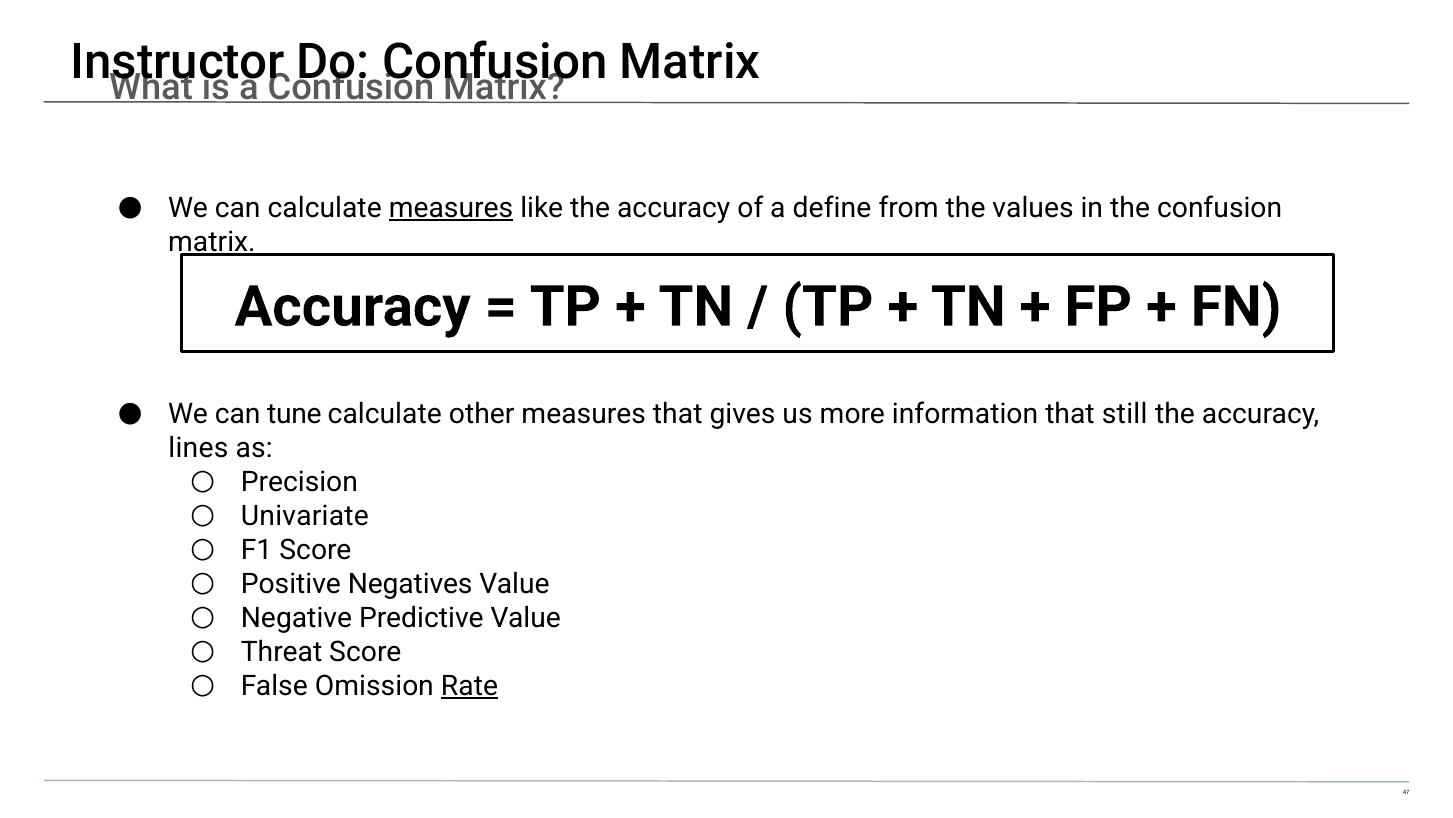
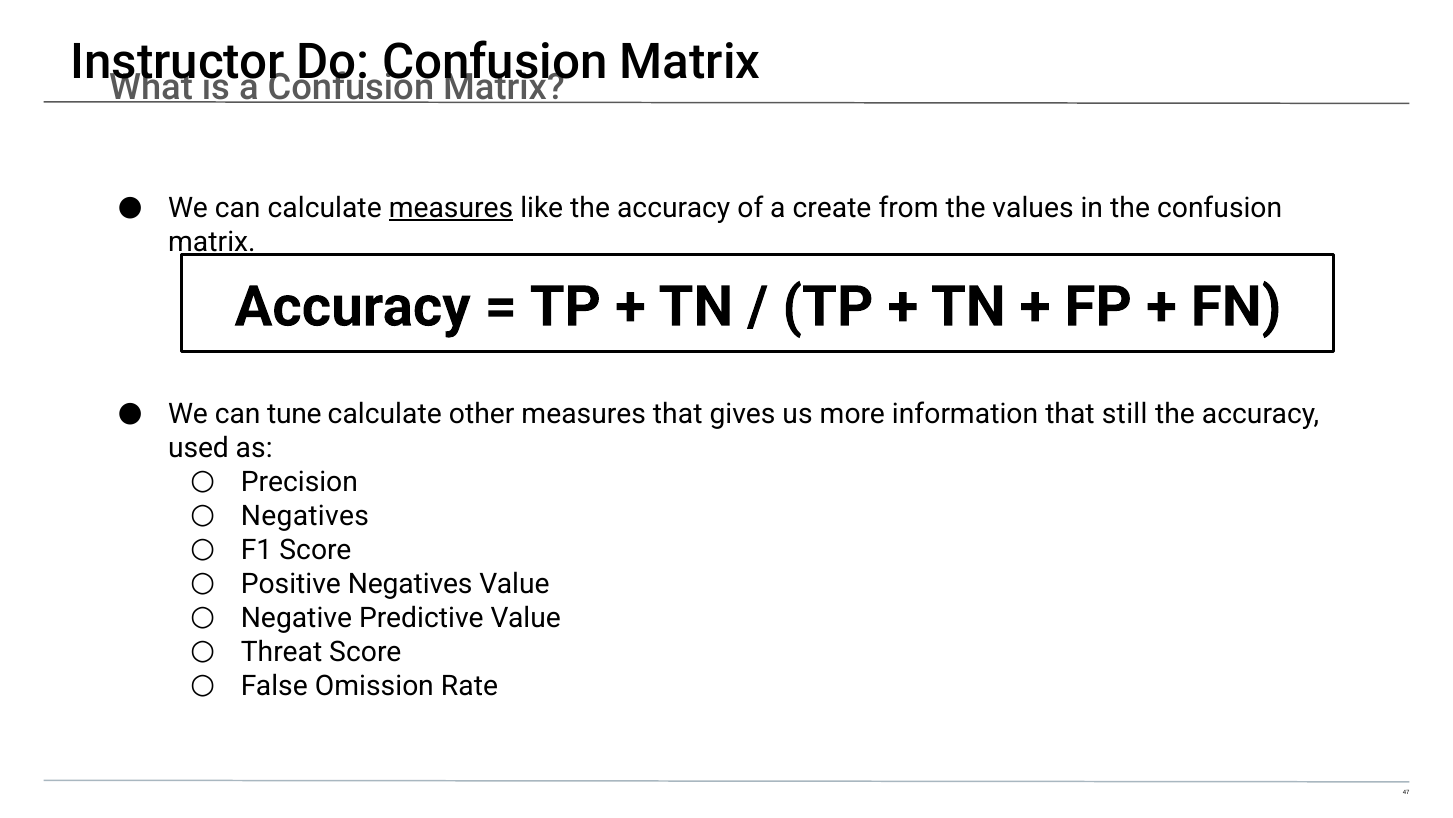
define: define -> create
lines: lines -> used
Univariate at (305, 516): Univariate -> Negatives
Rate underline: present -> none
